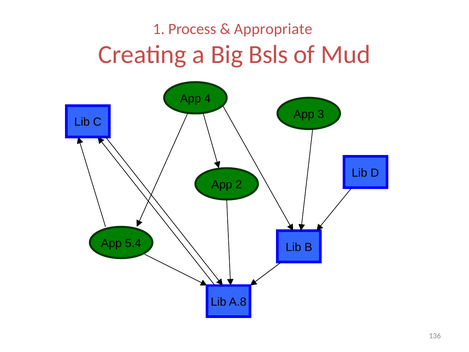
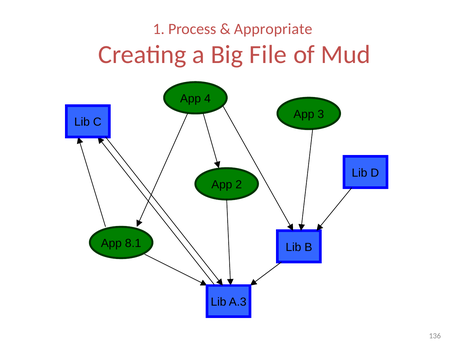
Bsls: Bsls -> File
5.4: 5.4 -> 8.1
A.8: A.8 -> A.3
